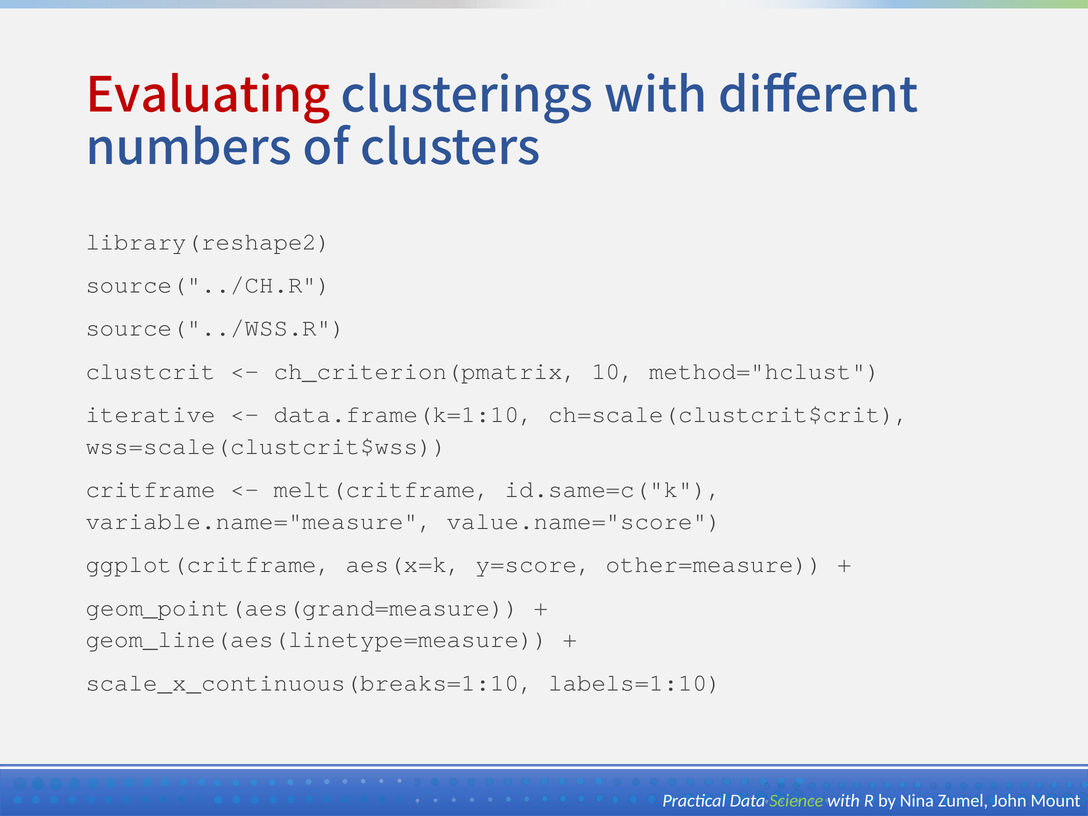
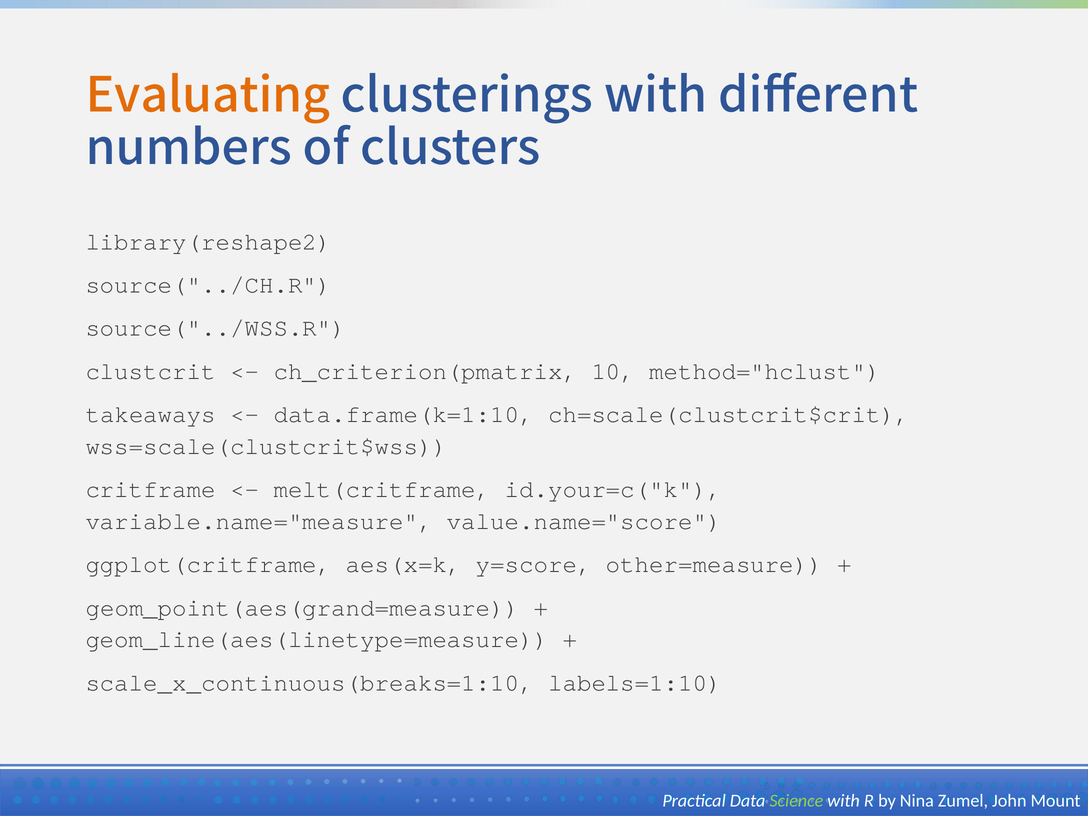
Evaluating colour: red -> orange
iterative: iterative -> takeaways
id.same=c("k: id.same=c("k -> id.your=c("k
